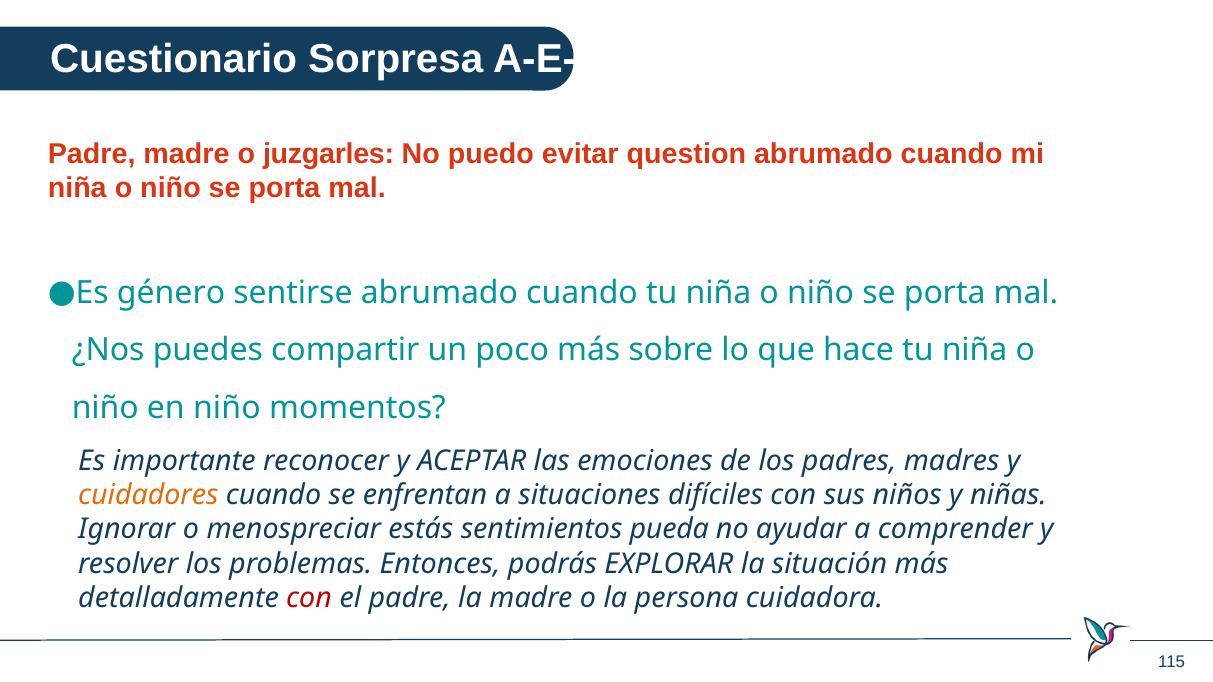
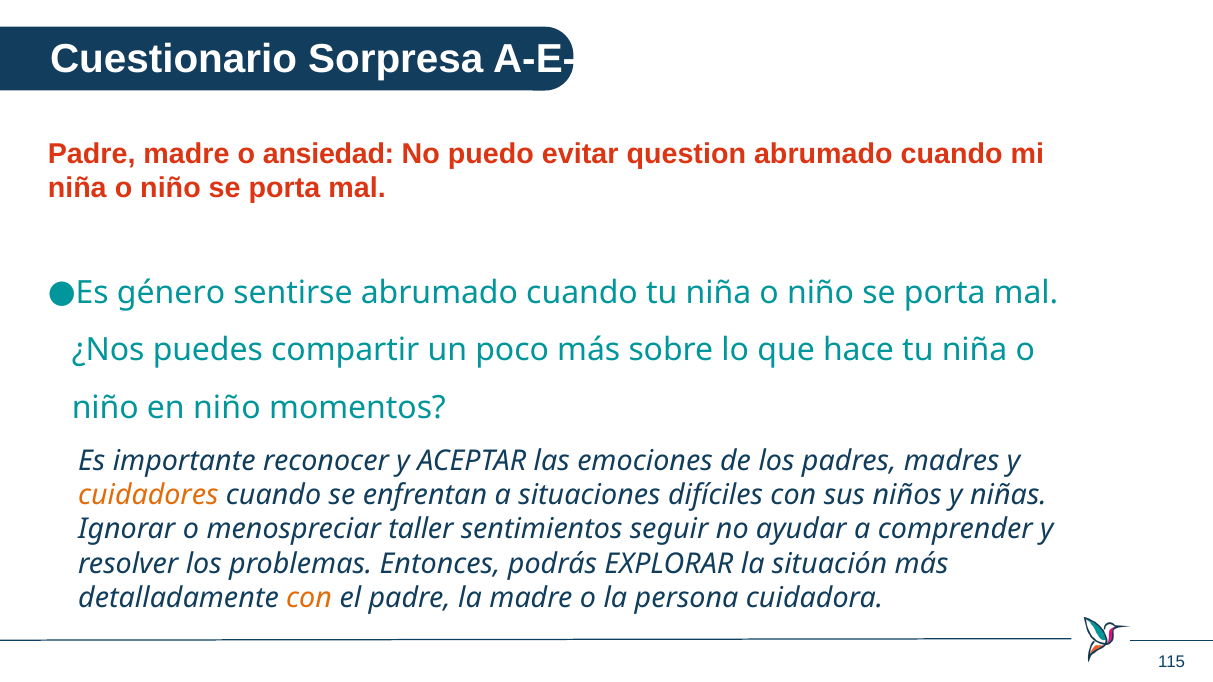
juzgarles: juzgarles -> ansiedad
estás: estás -> taller
pueda: pueda -> seguir
con at (309, 599) colour: red -> orange
